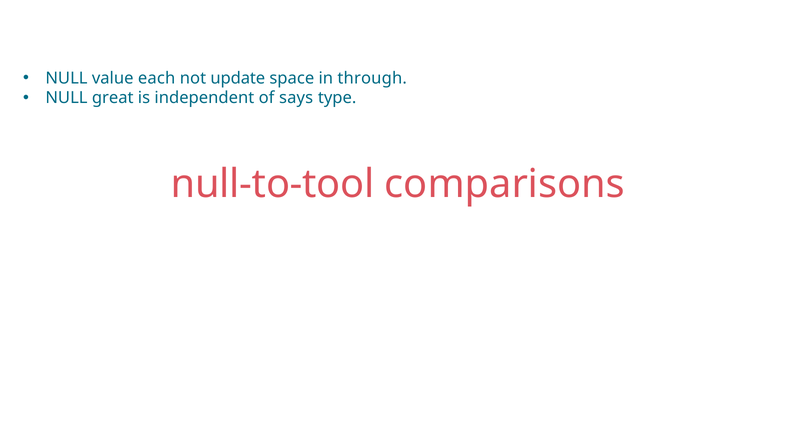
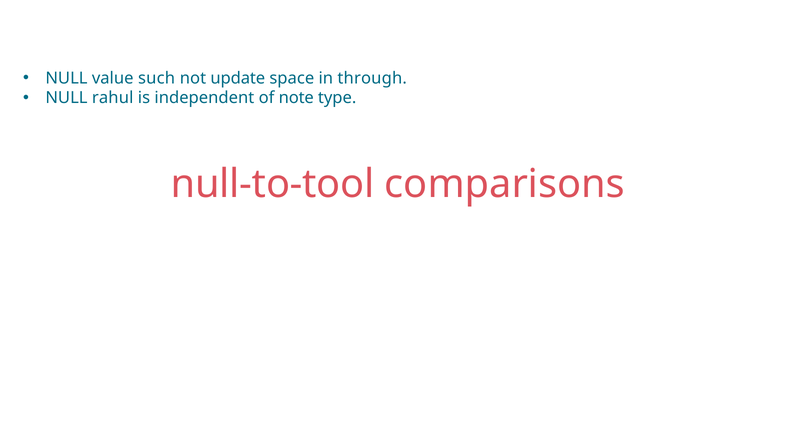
each: each -> such
great: great -> rahul
says: says -> note
